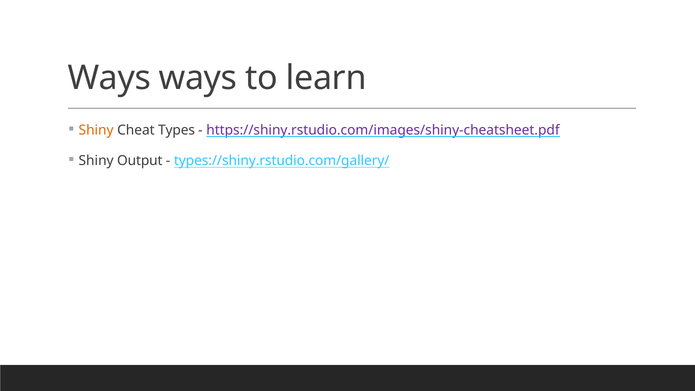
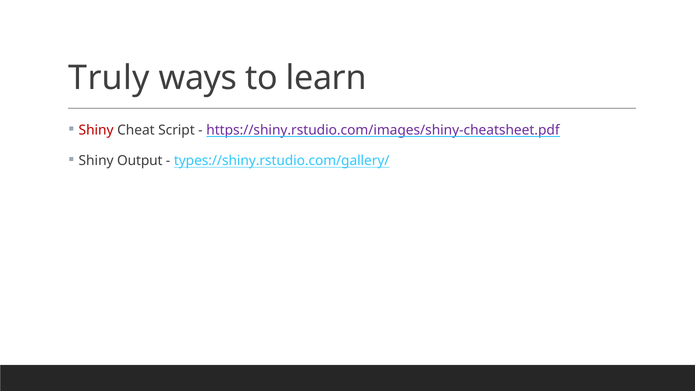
Ways at (109, 78): Ways -> Truly
Shiny at (96, 130) colour: orange -> red
Types: Types -> Script
